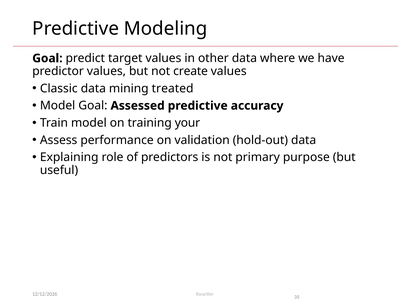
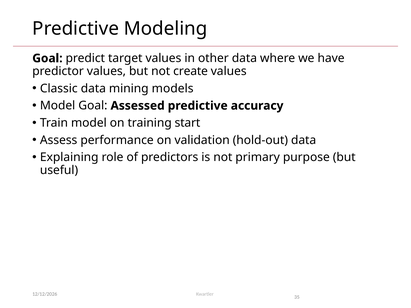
treated: treated -> models
your: your -> start
